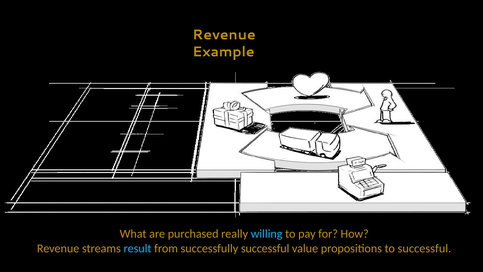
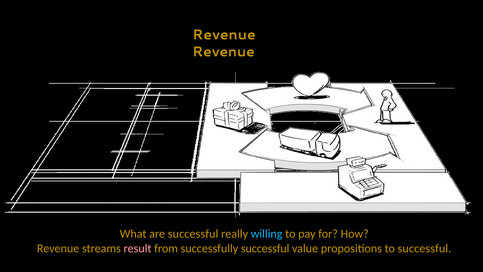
Example at (223, 52): Example -> Revenue
are purchased: purchased -> successful
result colour: light blue -> pink
